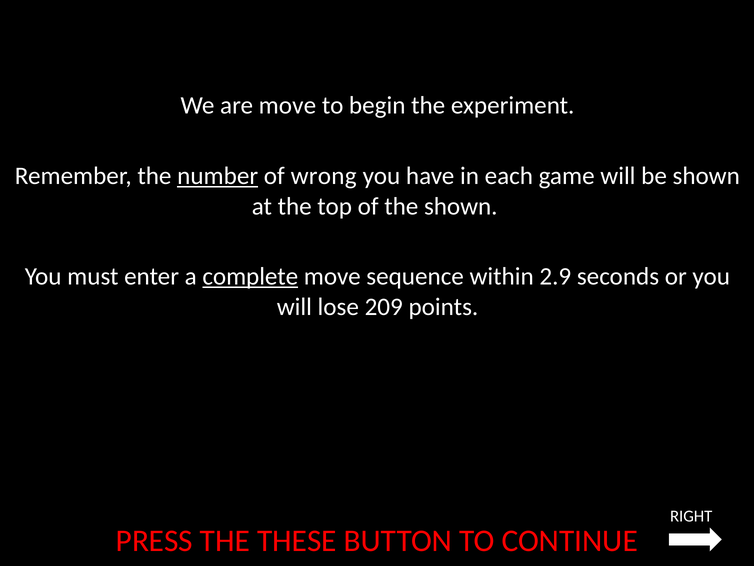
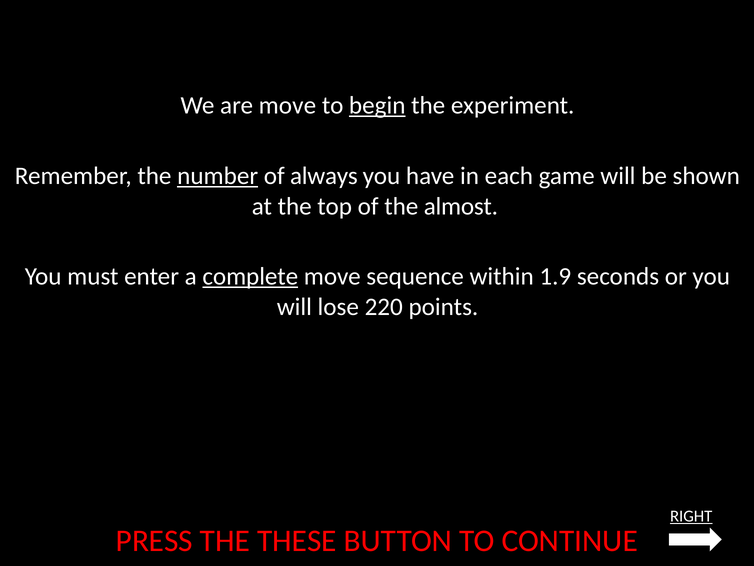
begin underline: none -> present
wrong: wrong -> always
the shown: shown -> almost
2.9: 2.9 -> 1.9
209: 209 -> 220
RIGHT underline: none -> present
